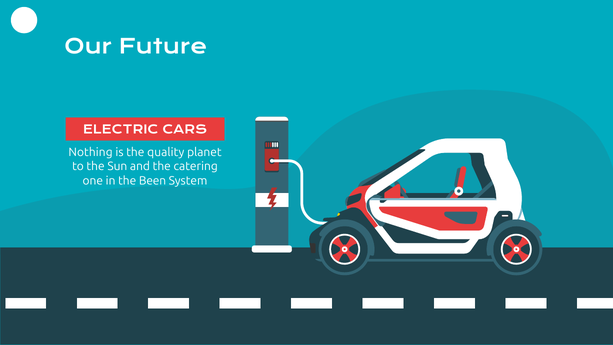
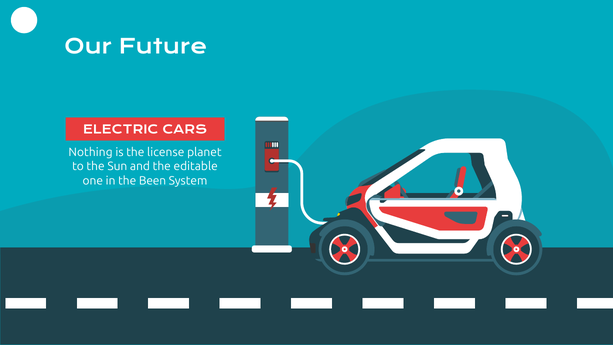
quality: quality -> license
catering: catering -> editable
